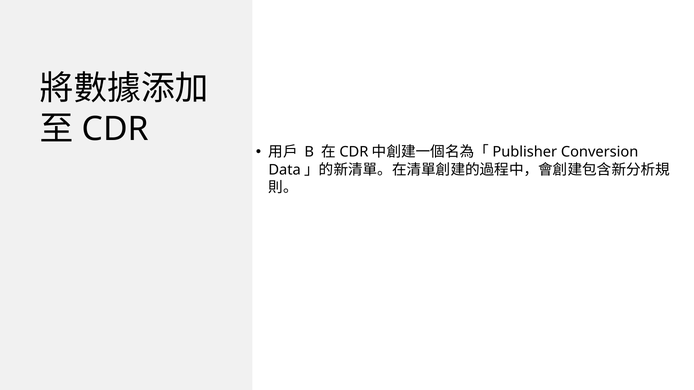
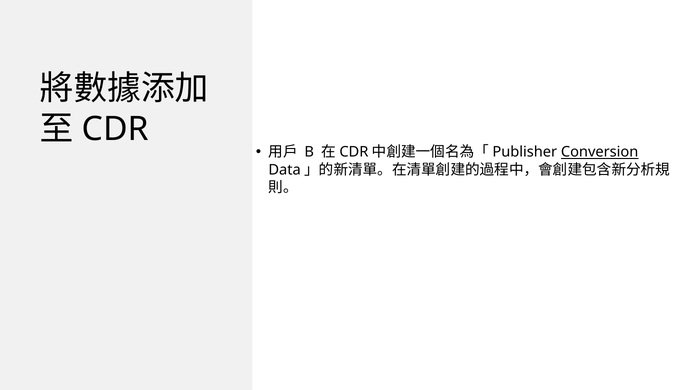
Conversion underline: none -> present
